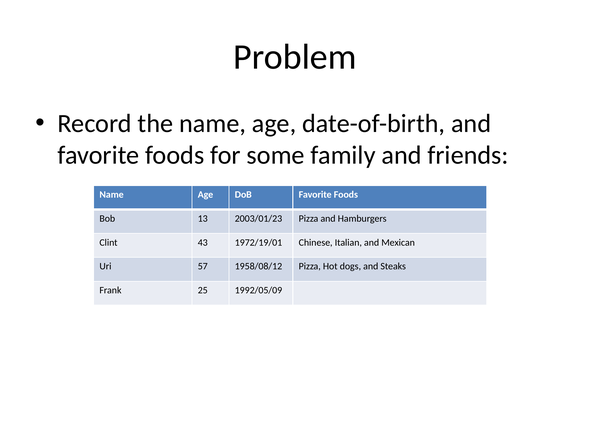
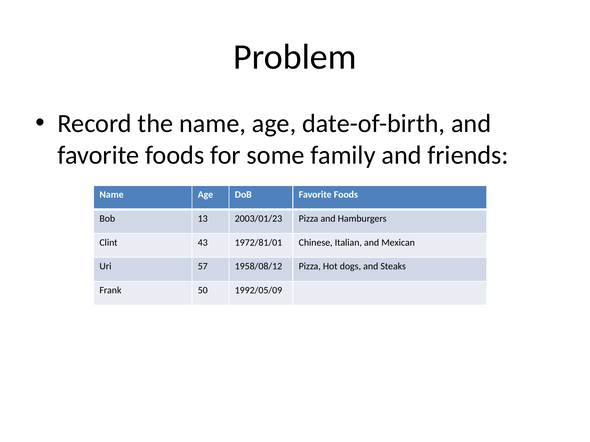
1972/19/01: 1972/19/01 -> 1972/81/01
25: 25 -> 50
